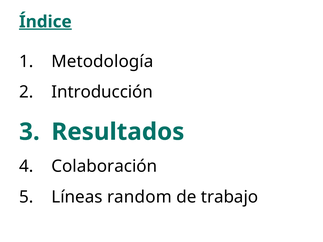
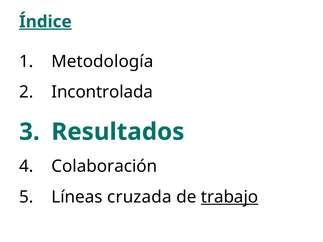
Introducción: Introducción -> Incontrolada
random: random -> cruzada
trabajo underline: none -> present
